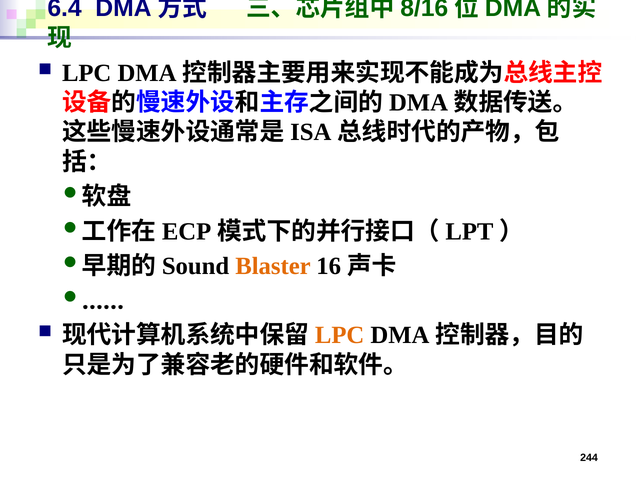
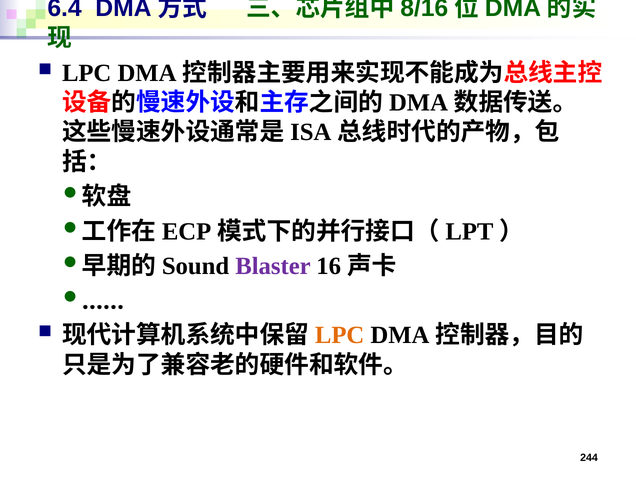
Blaster colour: orange -> purple
